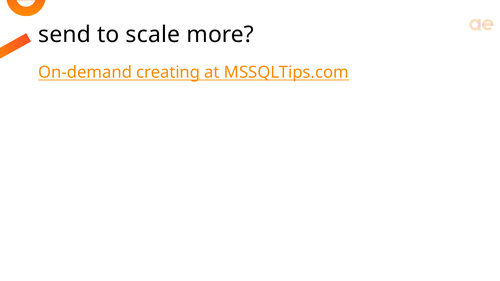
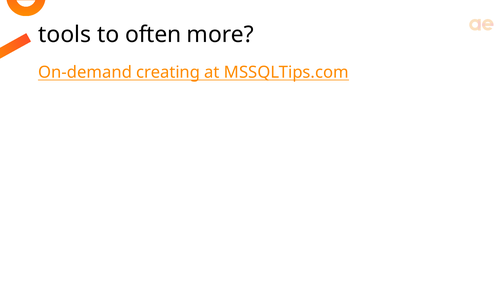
send: send -> tools
scale: scale -> often
